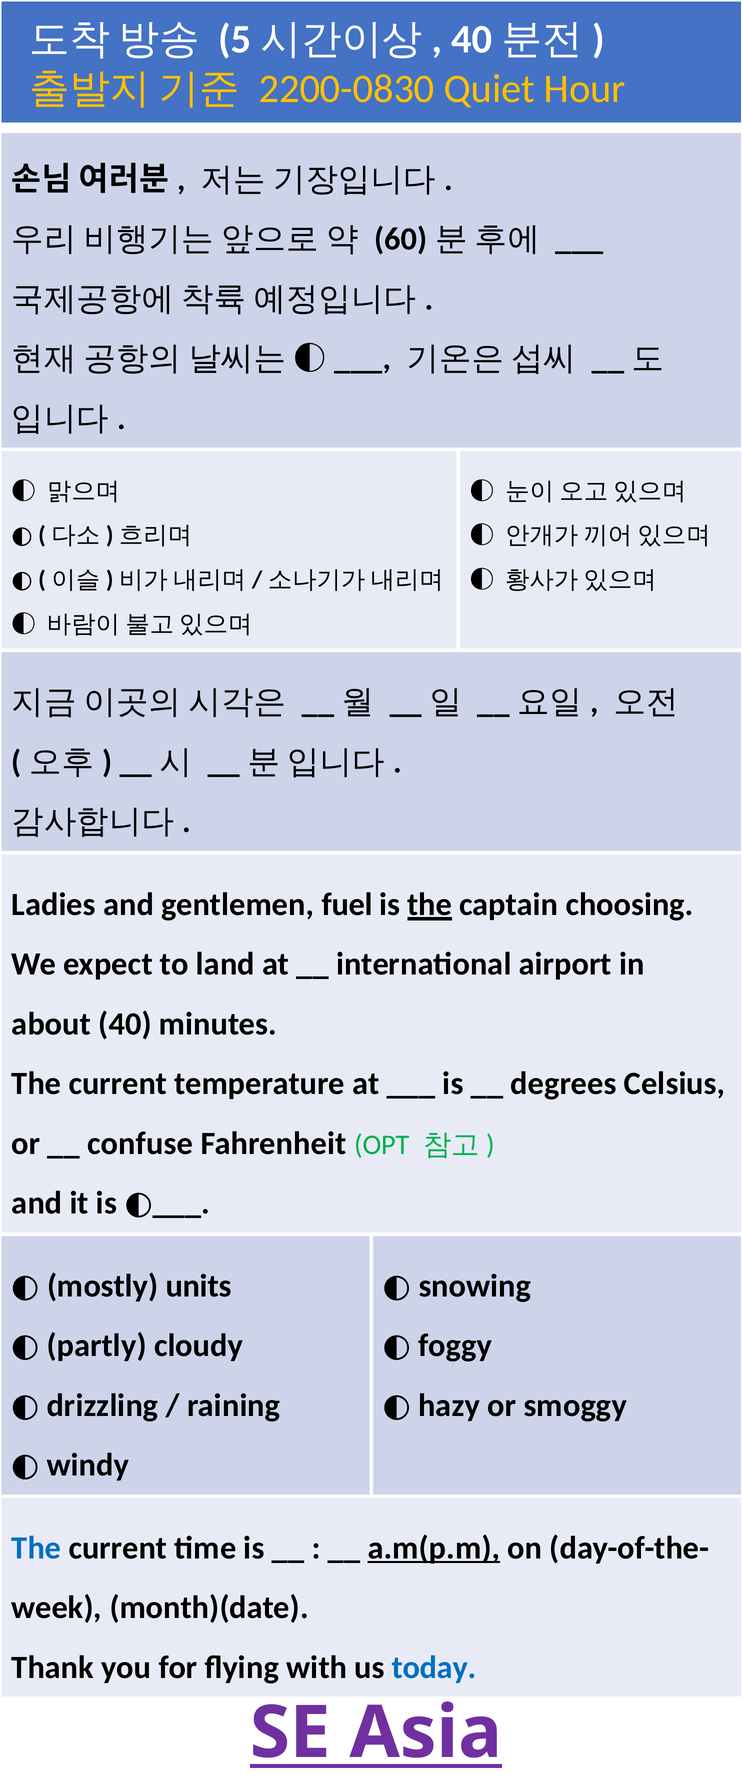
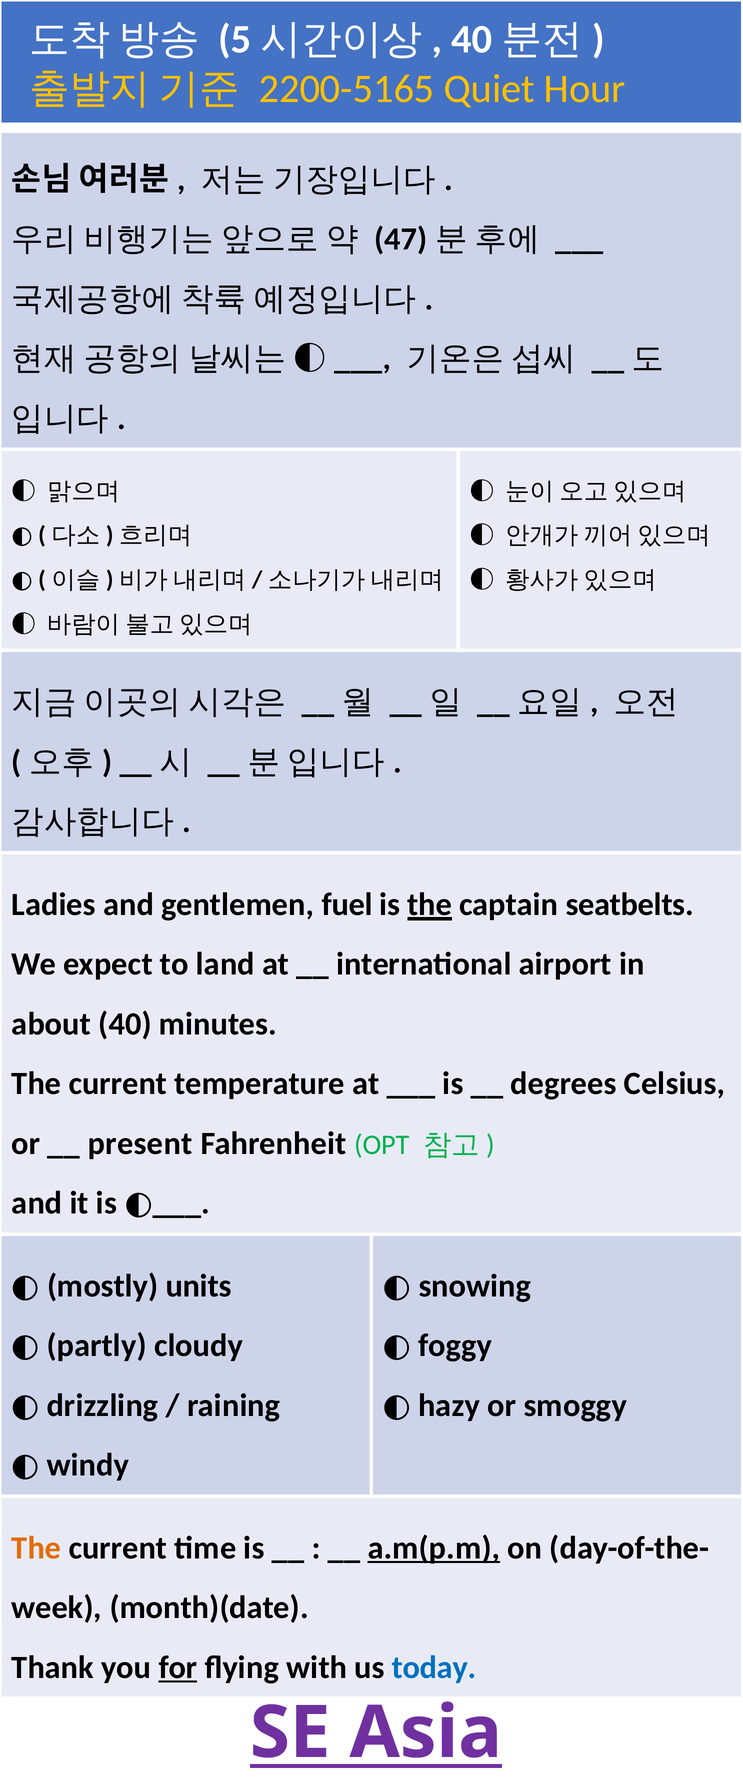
2200-0830: 2200-0830 -> 2200-5165
60: 60 -> 47
choosing: choosing -> seatbelts
confuse: confuse -> present
The at (36, 1548) colour: blue -> orange
for underline: none -> present
